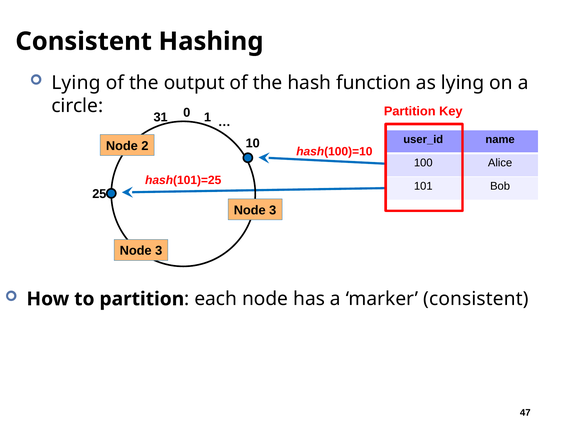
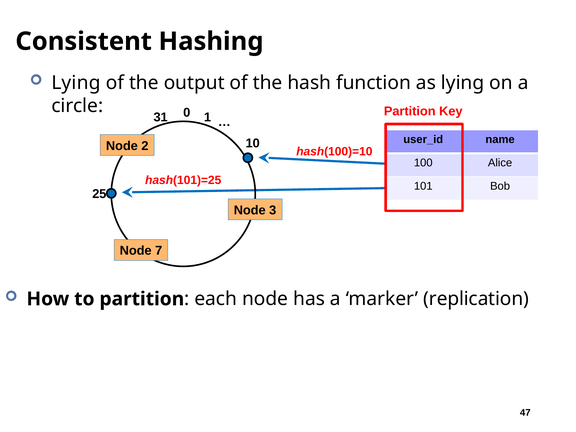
3 at (159, 251): 3 -> 7
marker consistent: consistent -> replication
